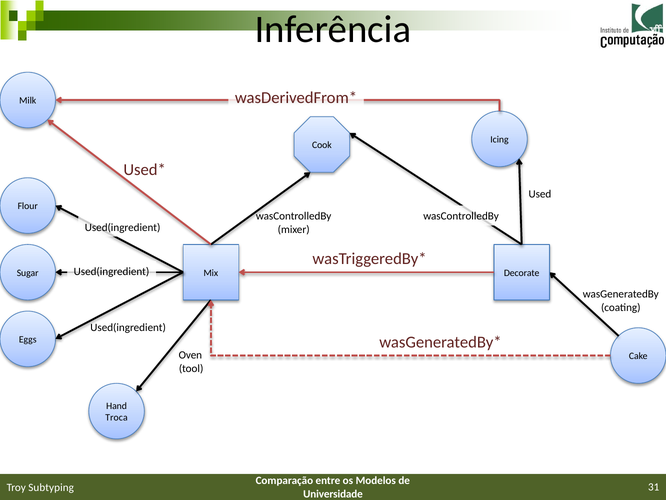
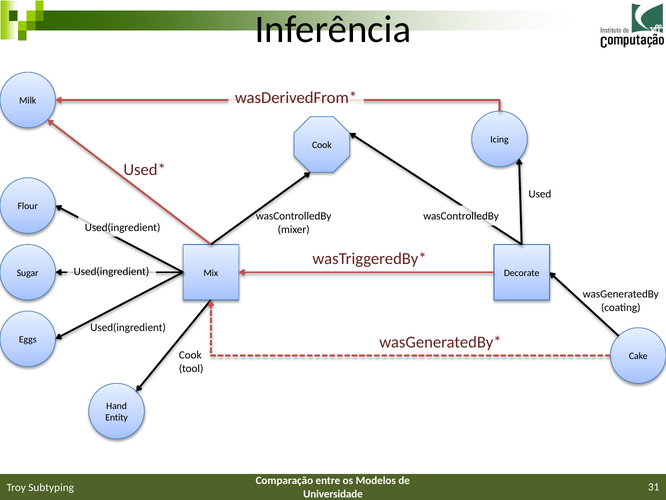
Oven at (190, 355): Oven -> Cook
Troca: Troca -> Entity
